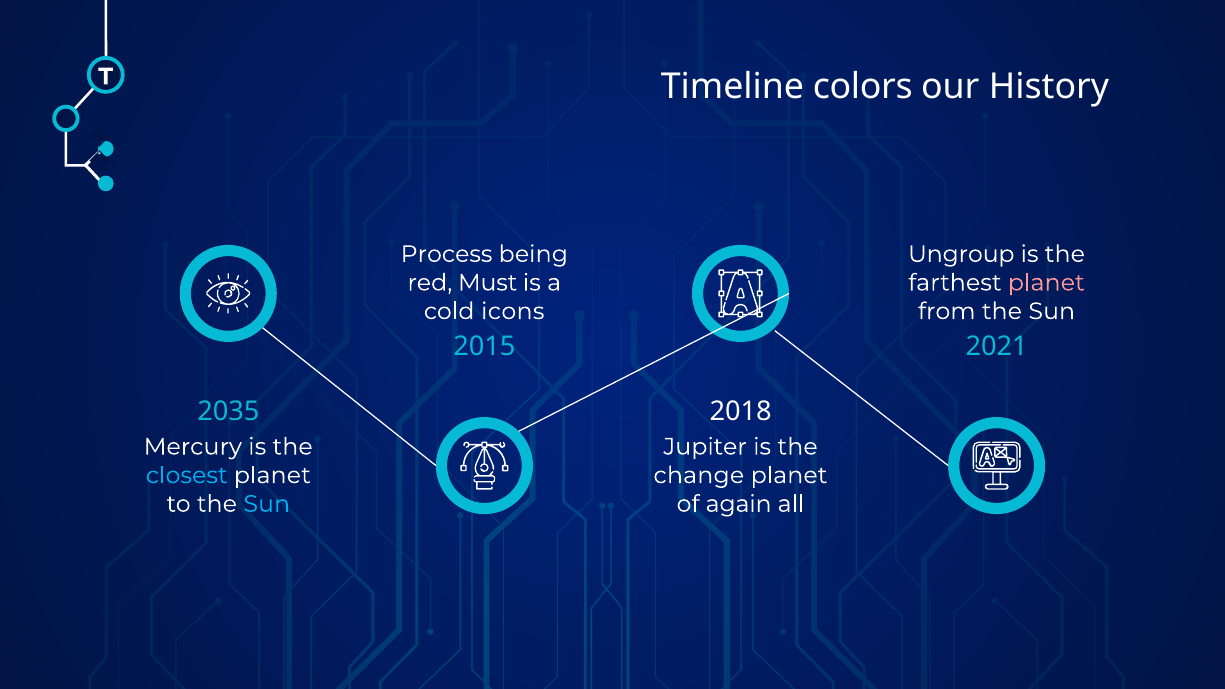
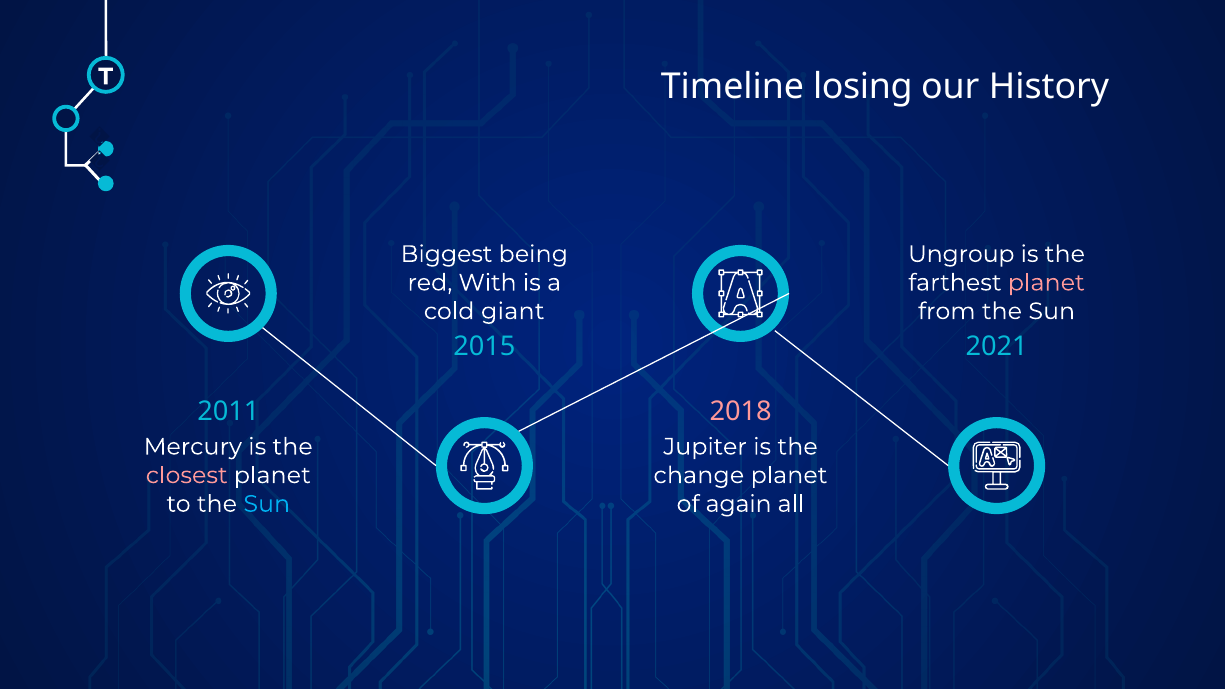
colors: colors -> losing
Process: Process -> Biggest
Must: Must -> With
icons: icons -> giant
2035: 2035 -> 2011
2018 colour: white -> pink
closest colour: light blue -> pink
